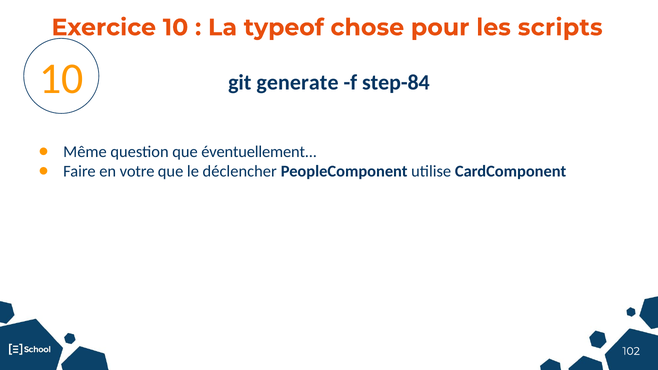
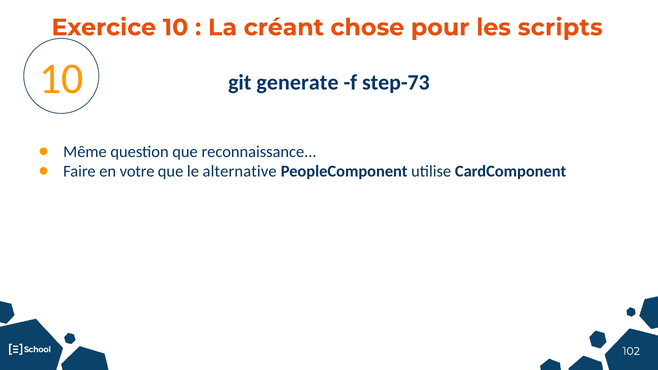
typeof: typeof -> créant
step-84: step-84 -> step-73
éventuellement: éventuellement -> reconnaissance
déclencher: déclencher -> alternative
